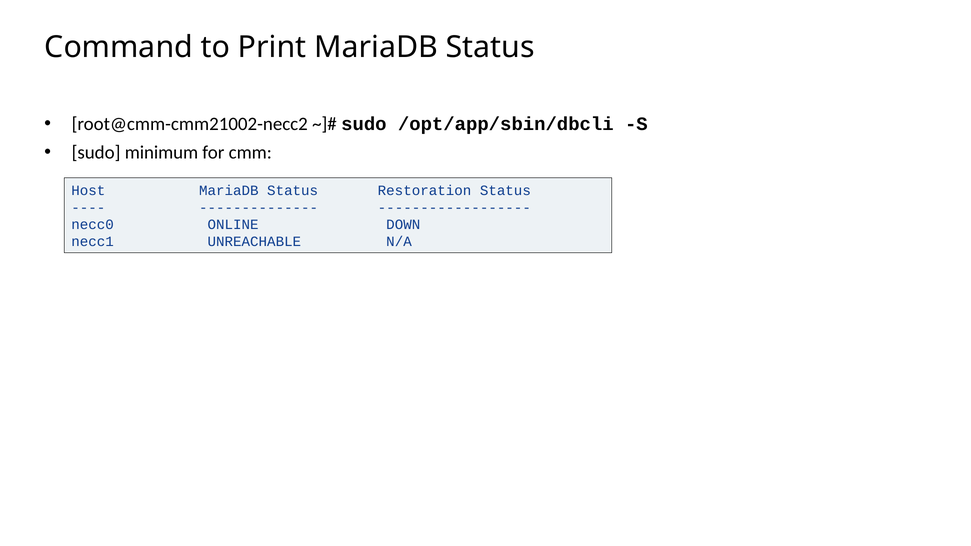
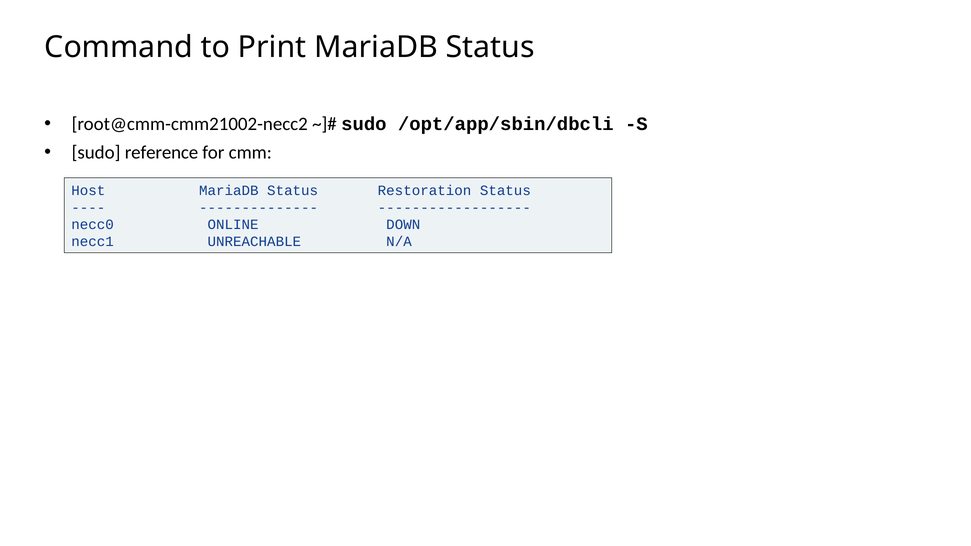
minimum: minimum -> reference
